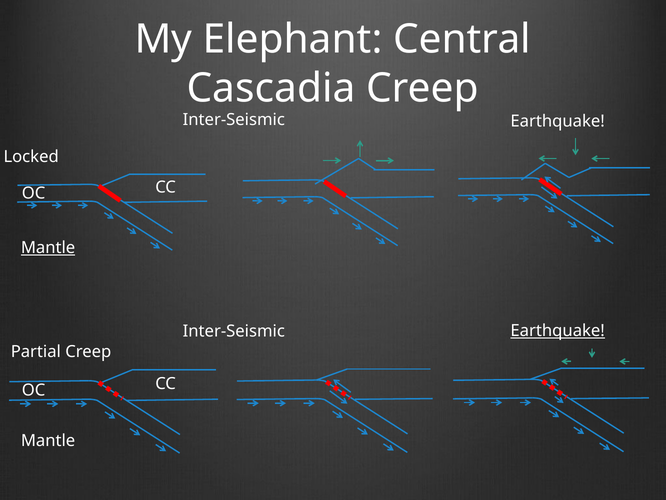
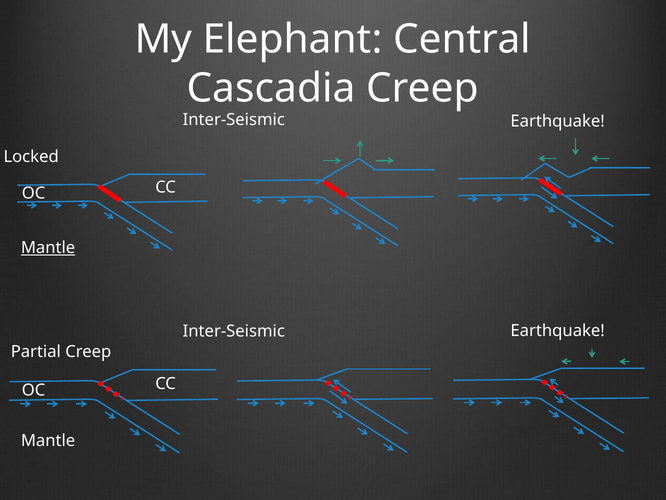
Earthquake at (558, 330) underline: present -> none
